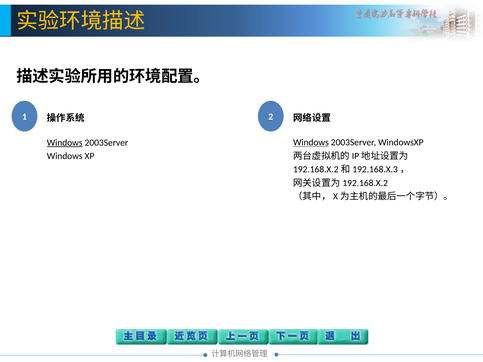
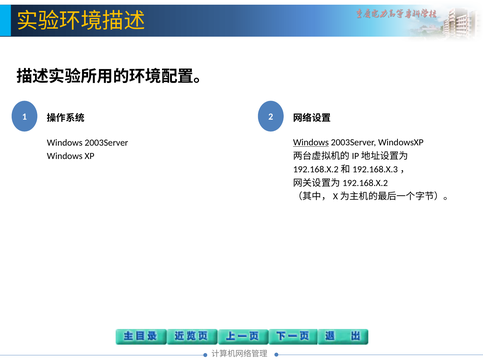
Windows at (65, 143) underline: present -> none
